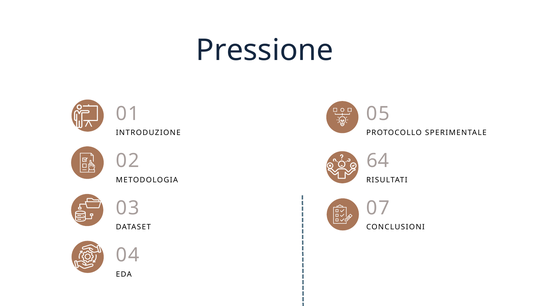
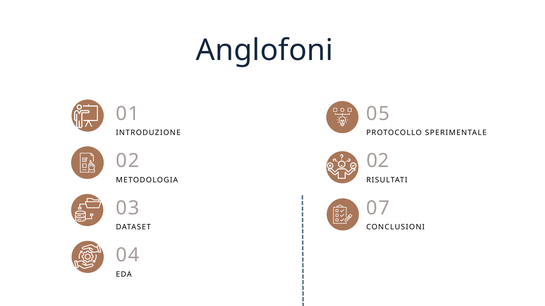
Pressione: Pressione -> Anglofoni
02 64: 64 -> 02
